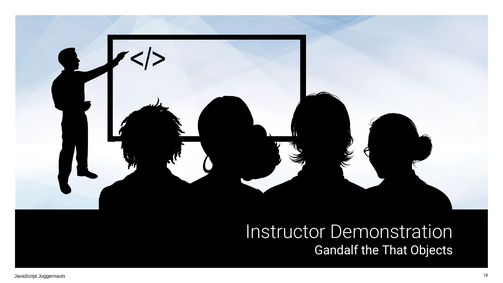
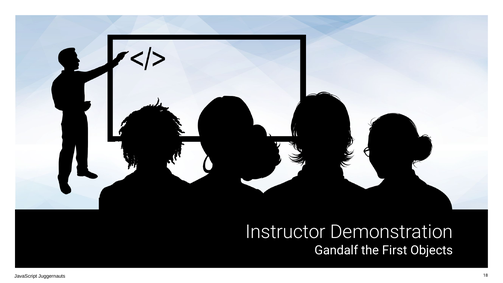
That: That -> First
